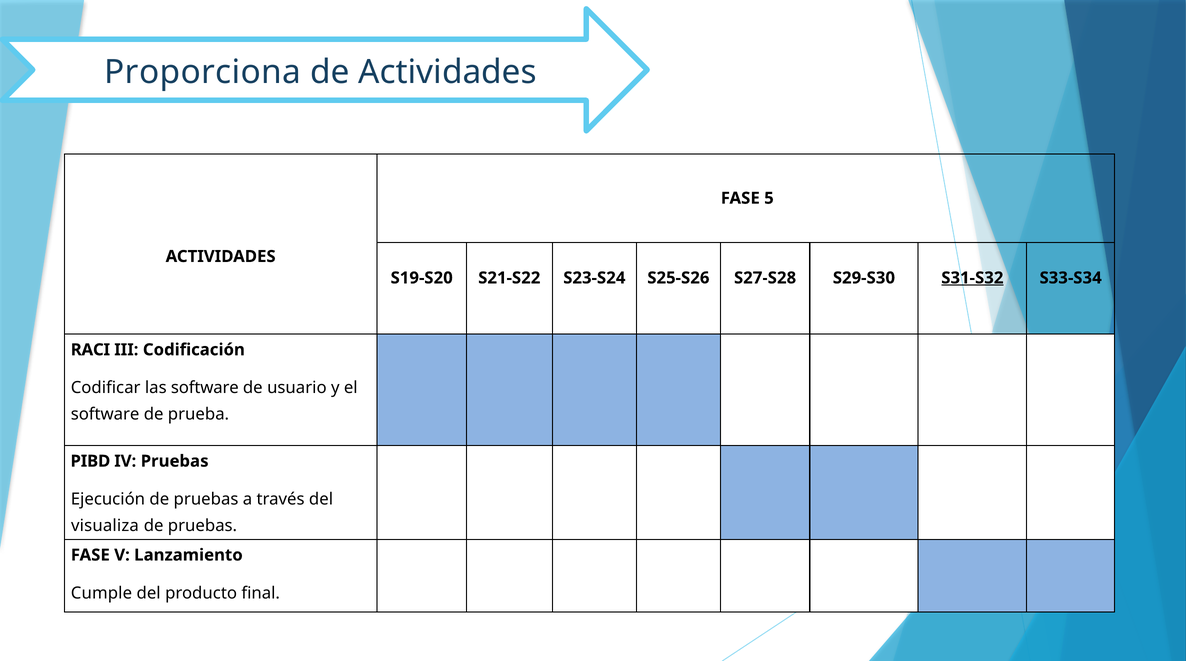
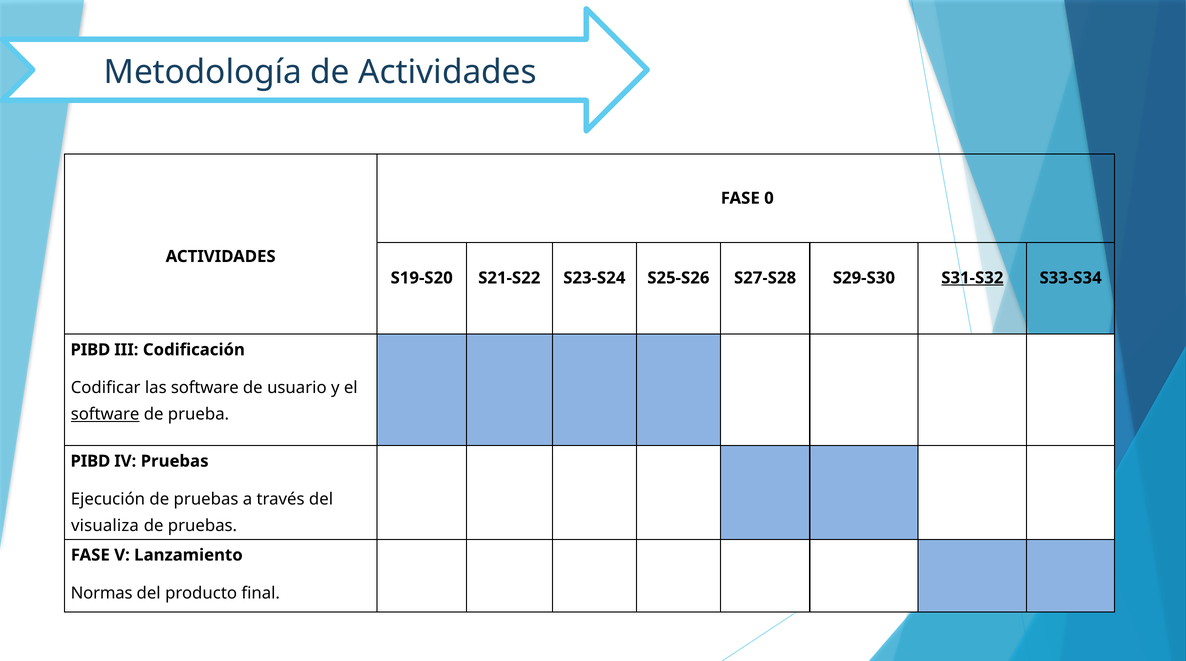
Proporciona: Proporciona -> Metodología
5: 5 -> 0
RACI at (90, 350): RACI -> PIBD
software at (105, 414) underline: none -> present
Cumple: Cumple -> Normas
